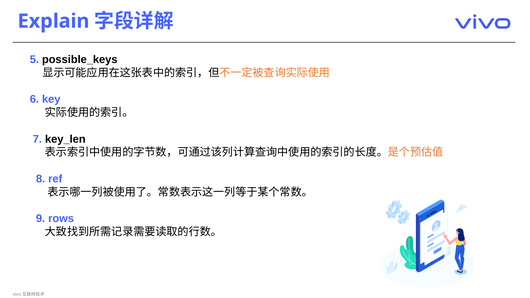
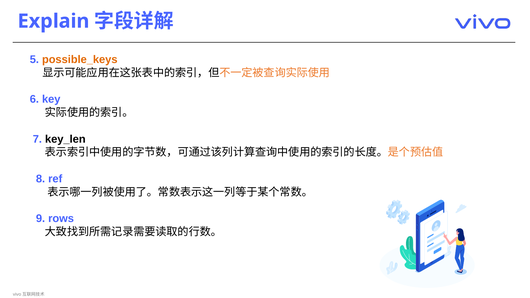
possible_keys colour: black -> orange
